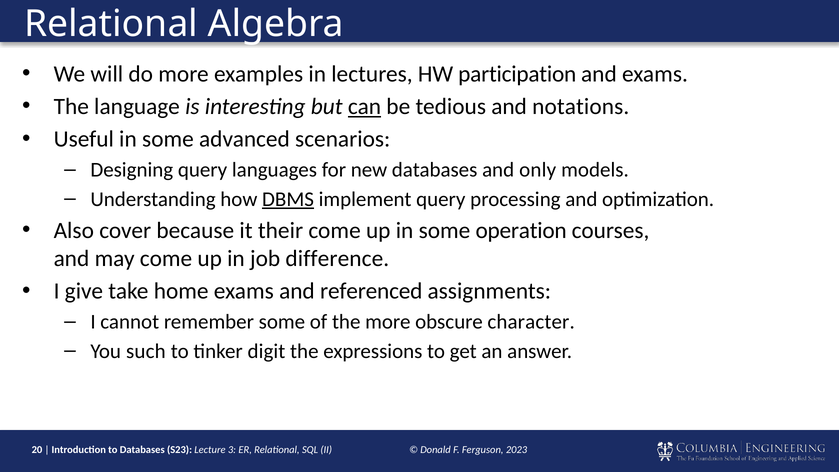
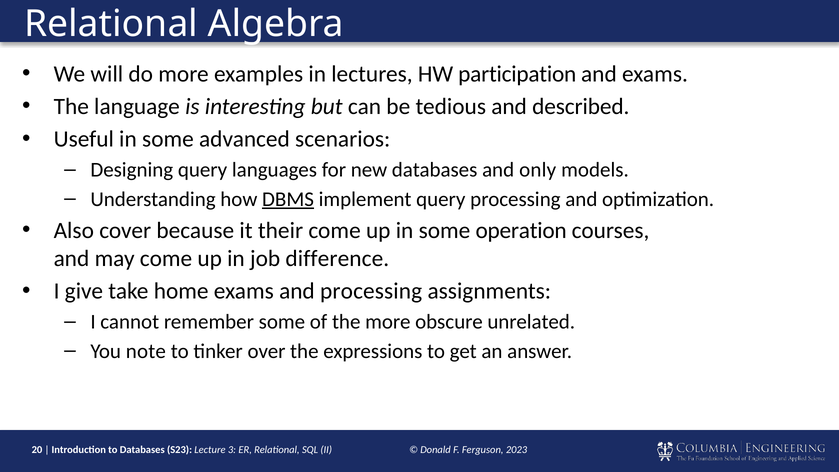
can underline: present -> none
notations: notations -> described
and referenced: referenced -> processing
character: character -> unrelated
such: such -> note
digit: digit -> over
